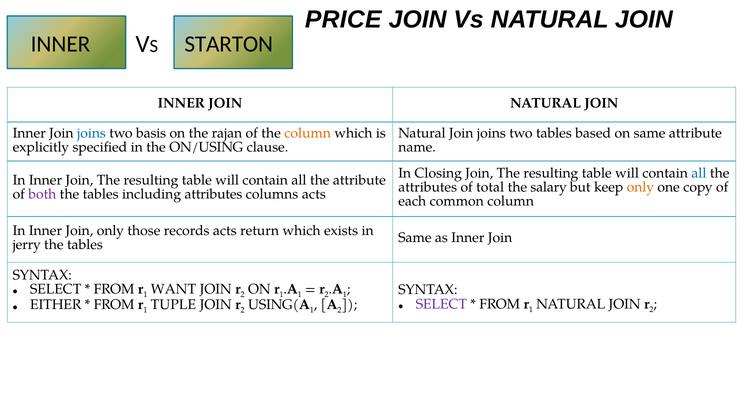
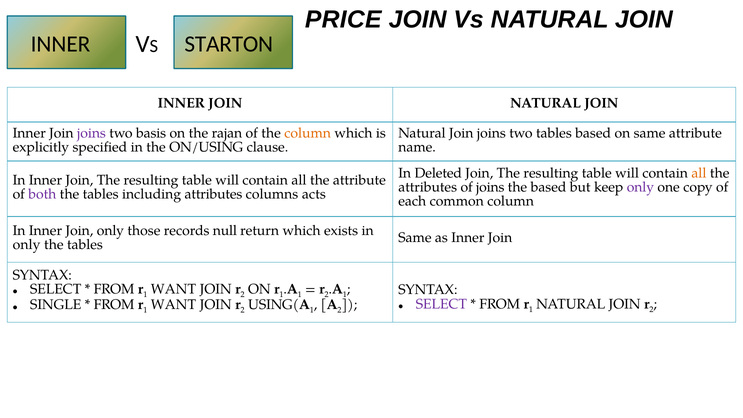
joins at (91, 133) colour: blue -> purple
Closing: Closing -> Deleted
all at (699, 173) colour: blue -> orange
of total: total -> joins
the salary: salary -> based
only at (640, 187) colour: orange -> purple
records acts: acts -> null
jerry at (27, 245): jerry -> only
EITHER: EITHER -> SINGLE
TUPLE at (173, 305): TUPLE -> WANT
